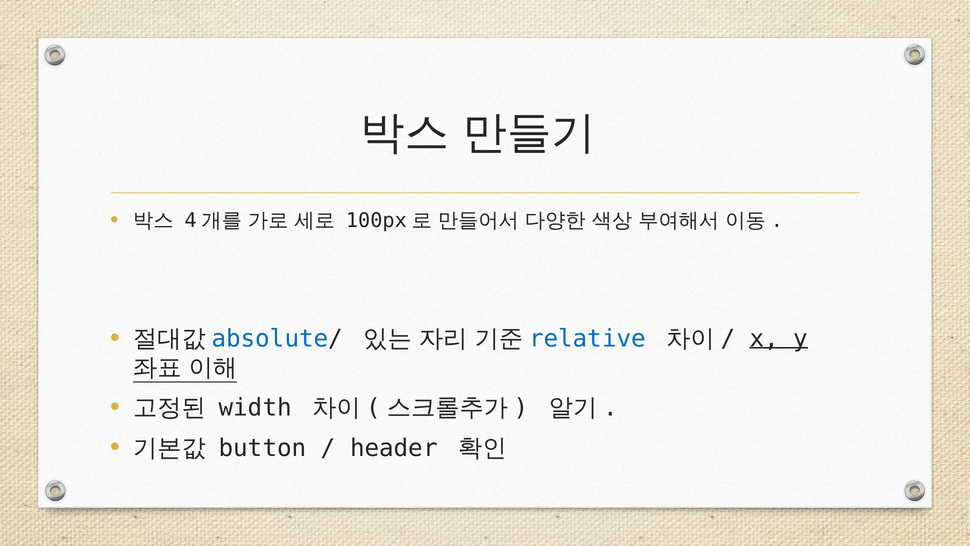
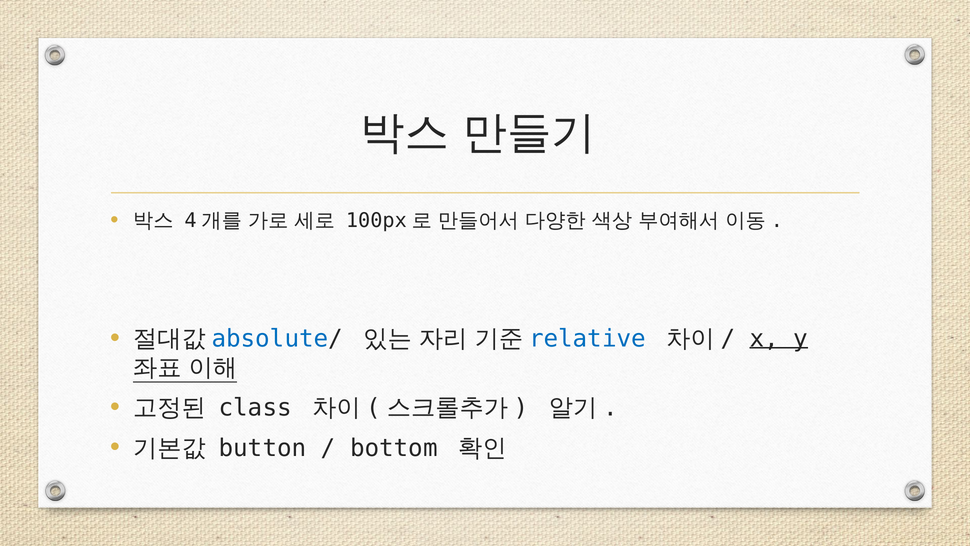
width: width -> class
header: header -> bottom
